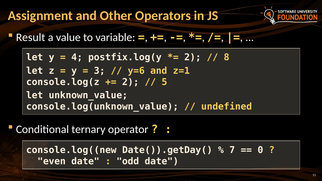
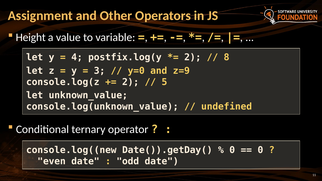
Result: Result -> Height
y=6: y=6 -> y=0
z=1: z=1 -> z=9
7 at (232, 150): 7 -> 0
